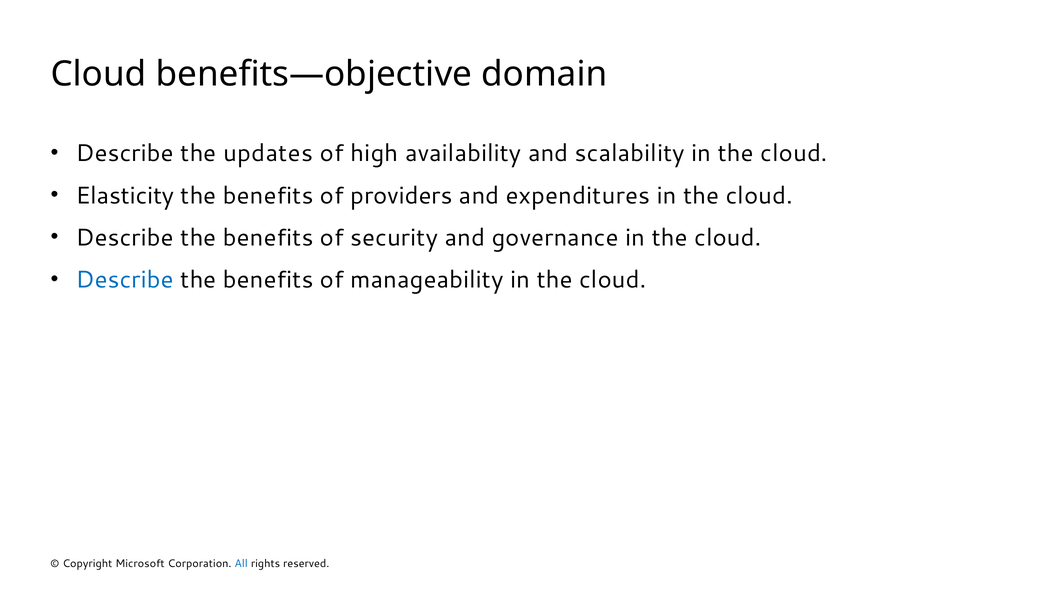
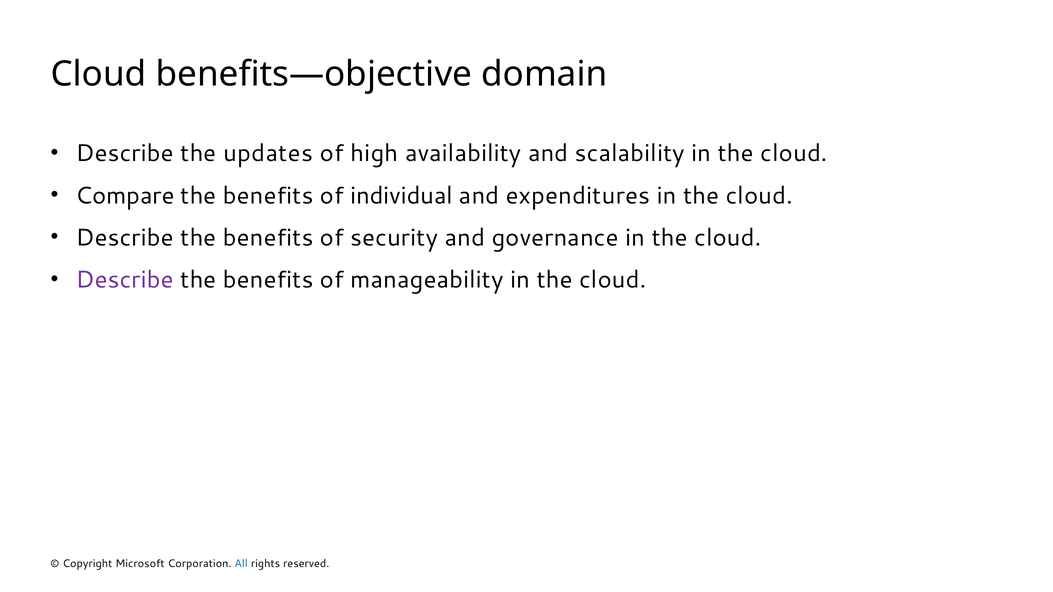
Elasticity: Elasticity -> Compare
providers: providers -> individual
Describe at (125, 280) colour: blue -> purple
